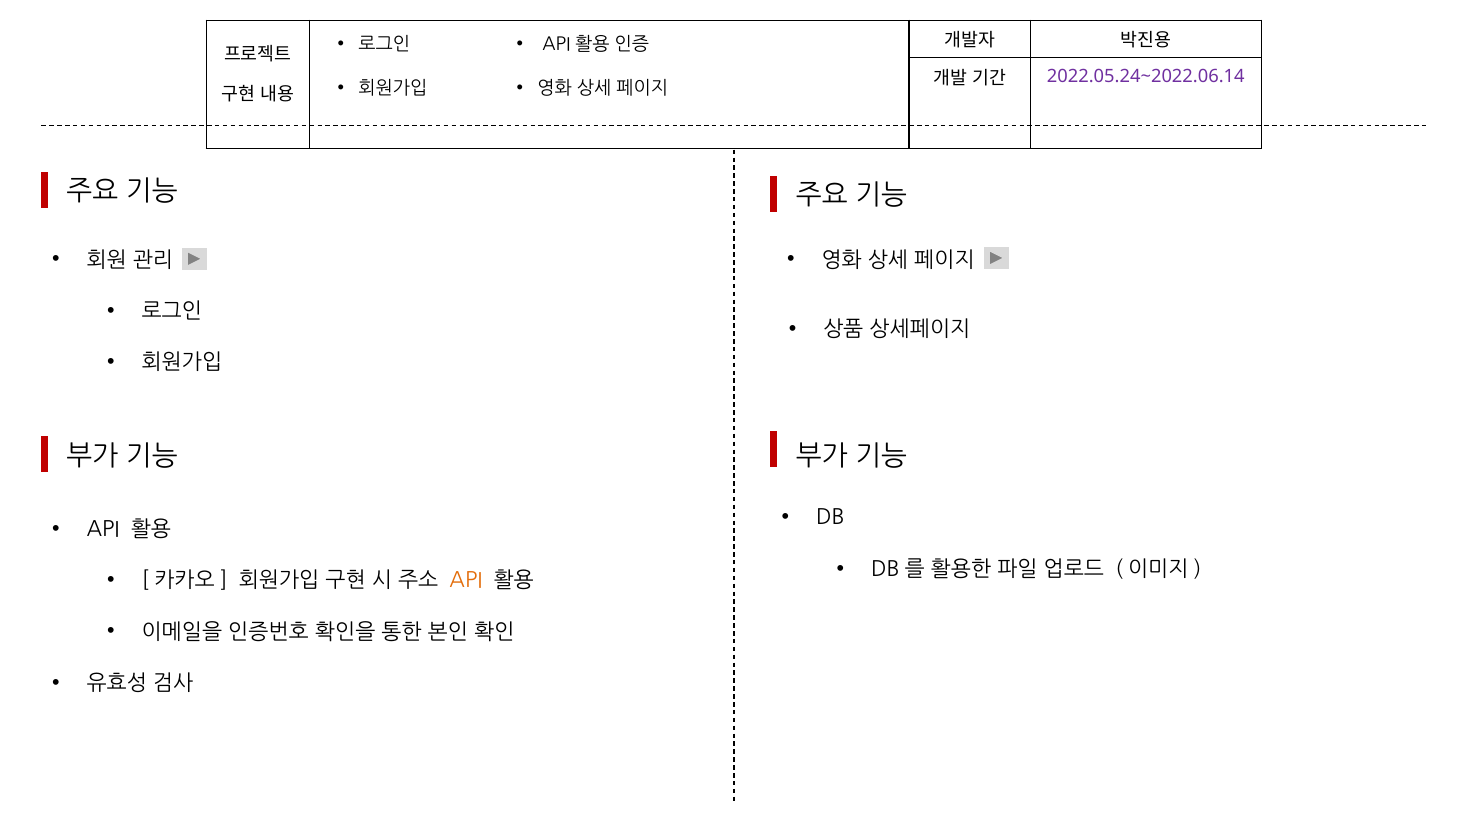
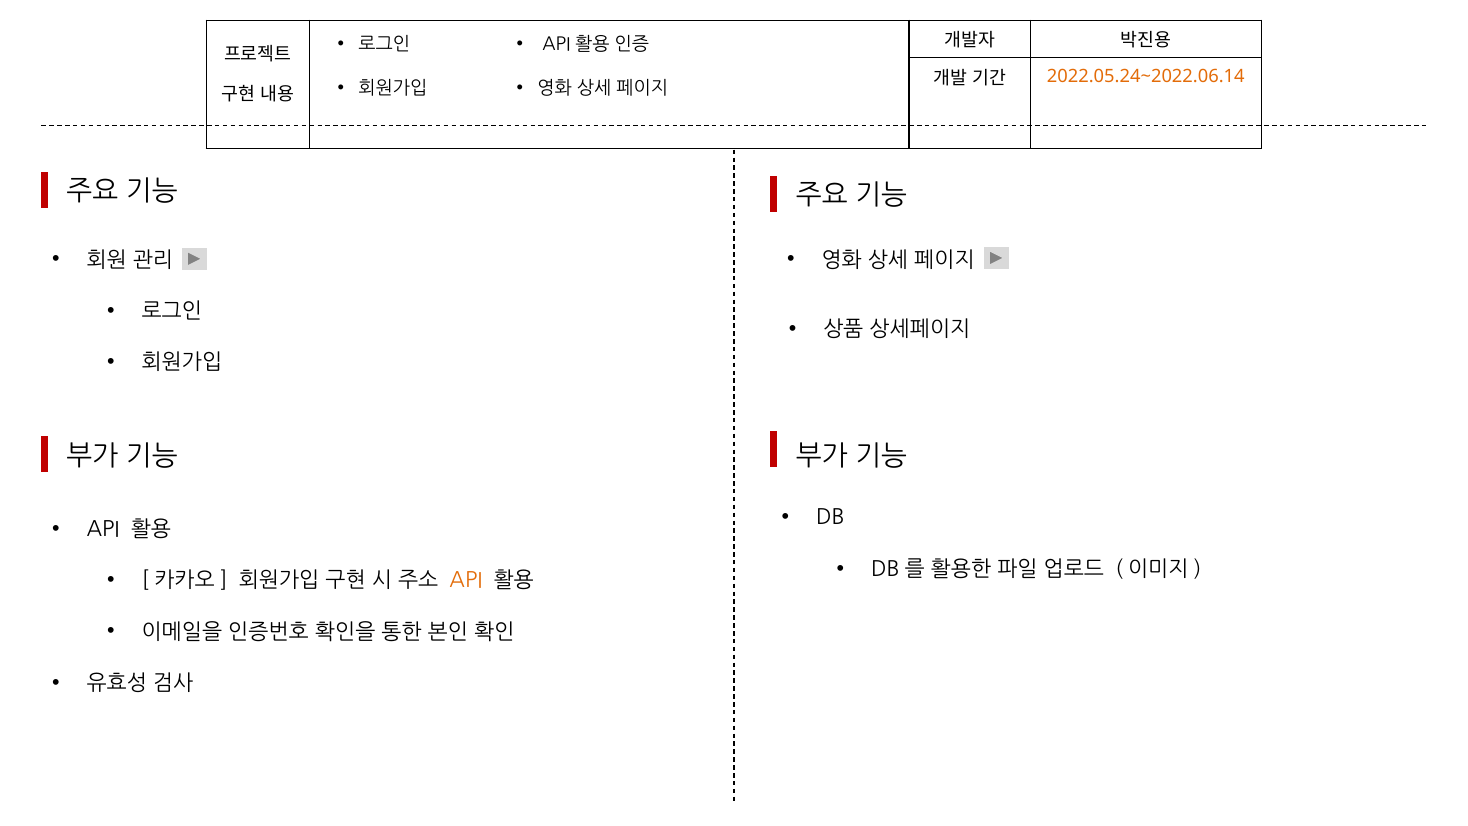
2022.05.24~2022.06.14 colour: purple -> orange
